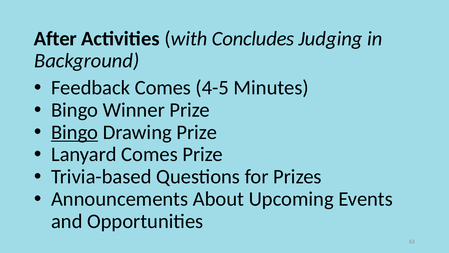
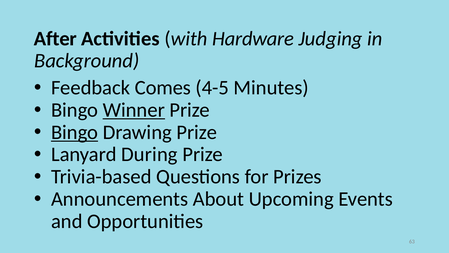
Concludes: Concludes -> Hardware
Winner underline: none -> present
Lanyard Comes: Comes -> During
